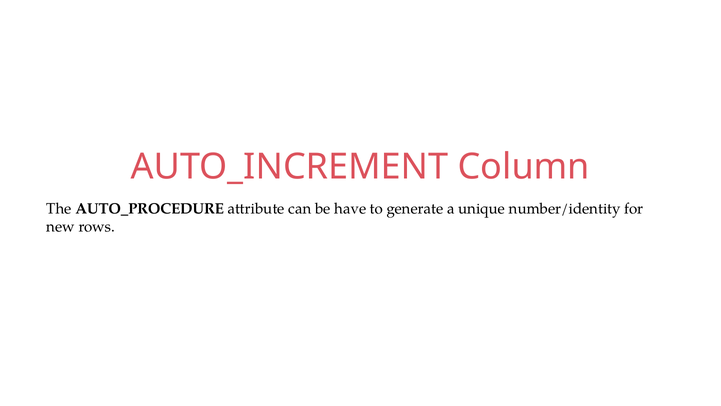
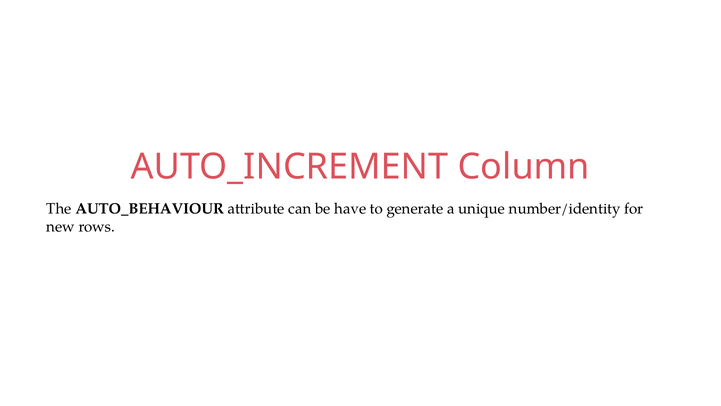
AUTO_PROCEDURE: AUTO_PROCEDURE -> AUTO_BEHAVIOUR
